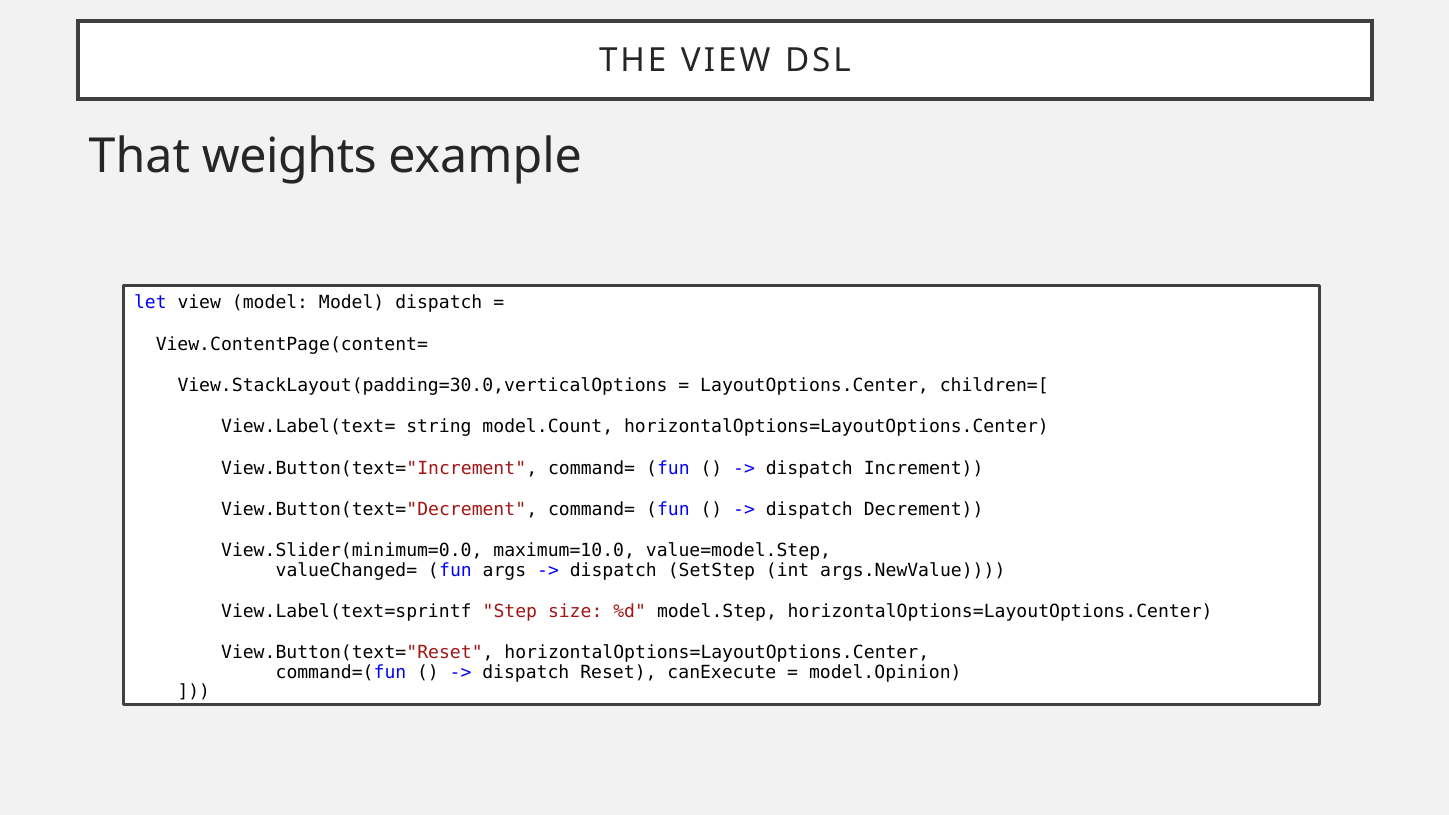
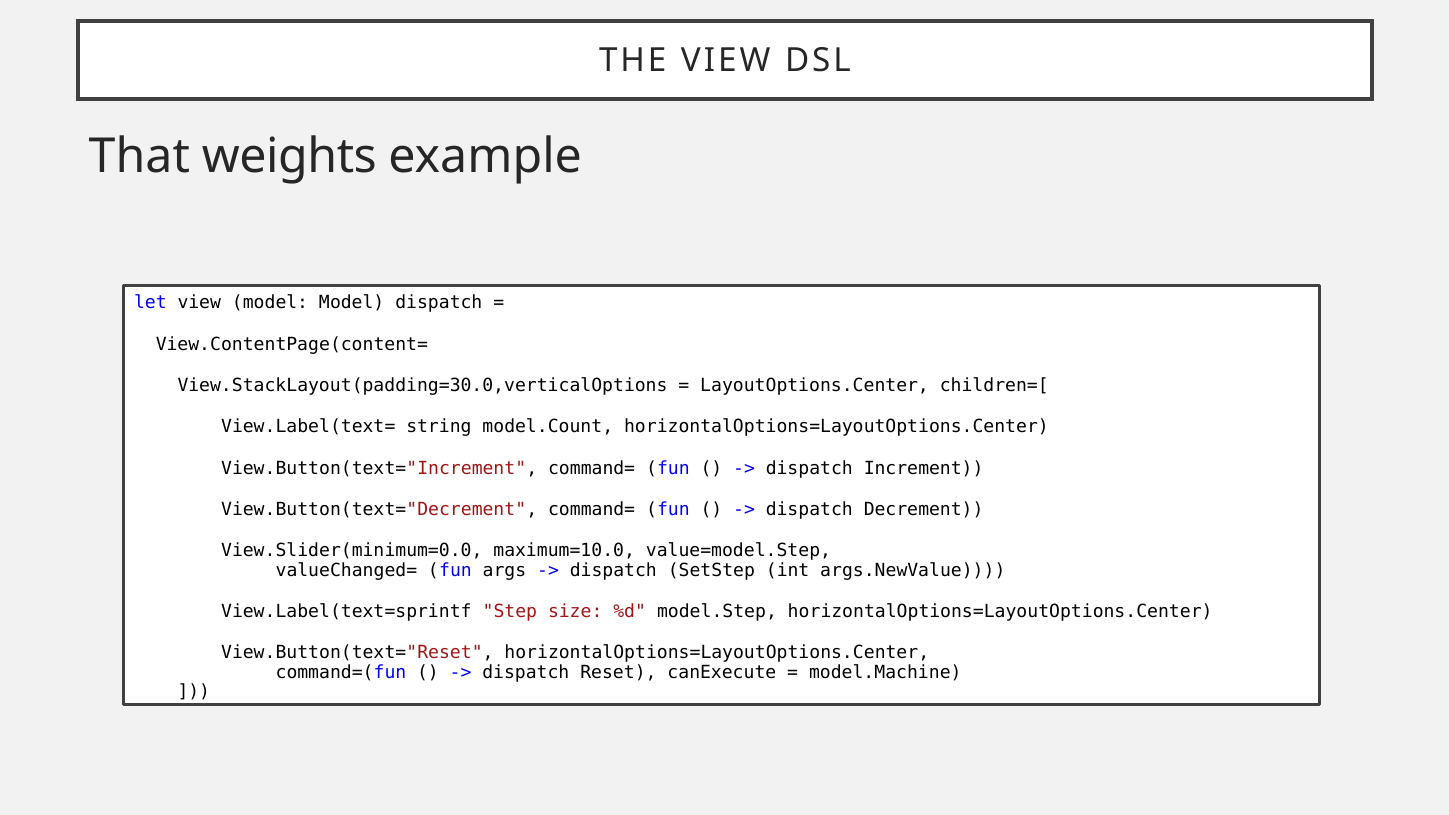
model.Opinion: model.Opinion -> model.Machine
